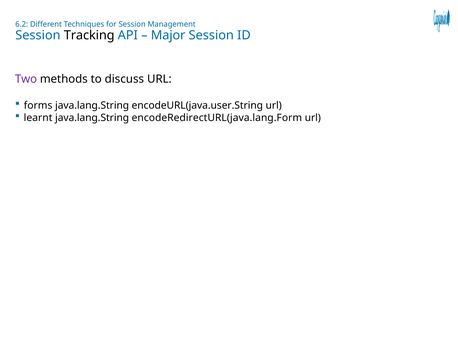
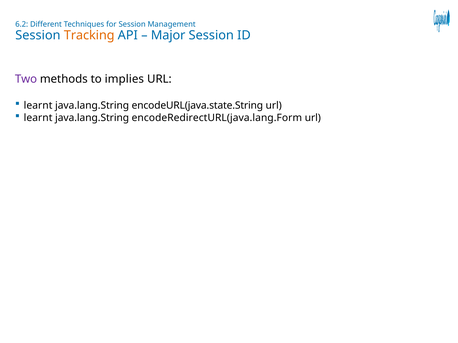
Tracking colour: black -> orange
discuss: discuss -> implies
forms at (38, 106): forms -> learnt
encodeURL(java.user.String: encodeURL(java.user.String -> encodeURL(java.state.String
